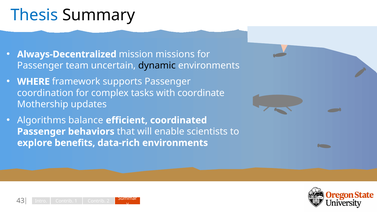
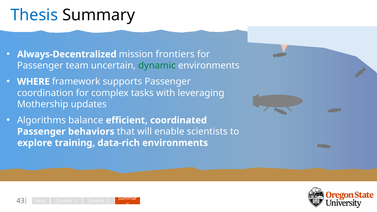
missions: missions -> frontiers
dynamic colour: black -> green
coordinate: coordinate -> leveraging
benefits: benefits -> training
